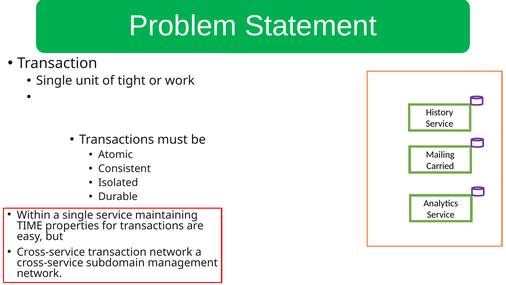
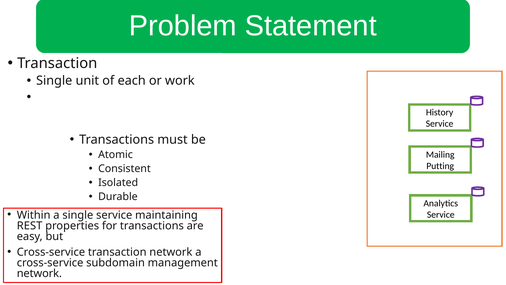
tight: tight -> each
Carried: Carried -> Putting
TIME: TIME -> REST
